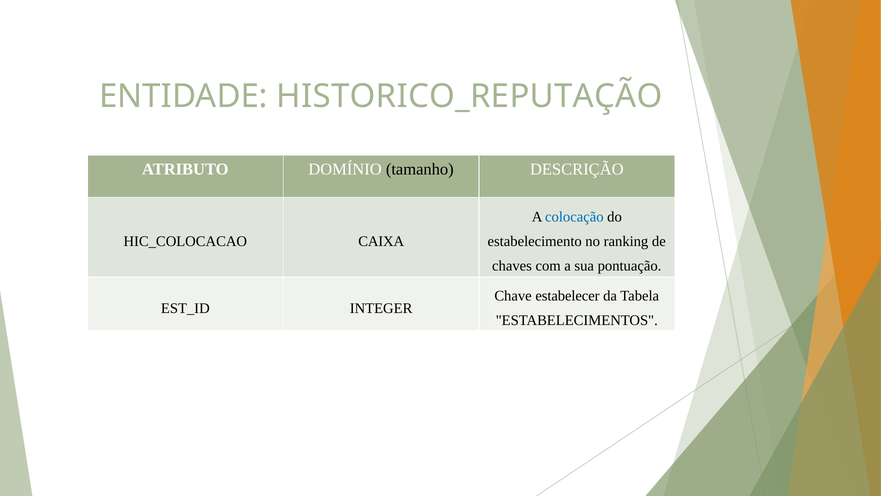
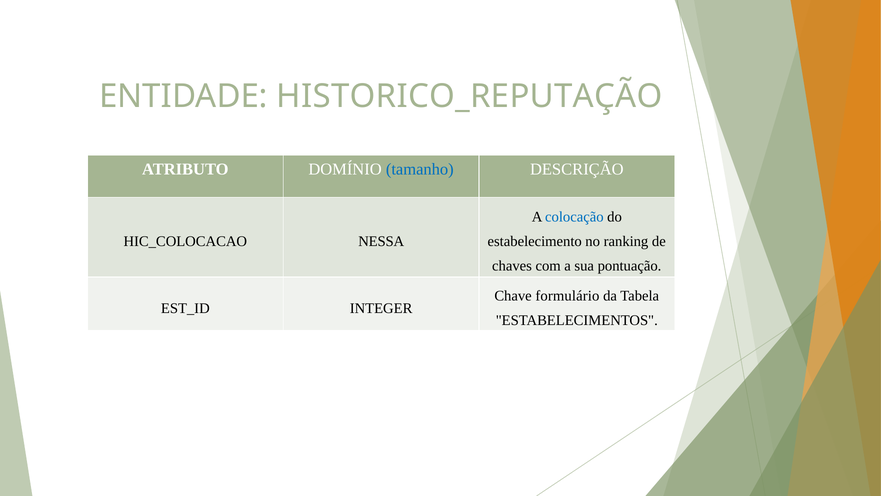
tamanho colour: black -> blue
CAIXA: CAIXA -> NESSA
estabelecer: estabelecer -> formulário
